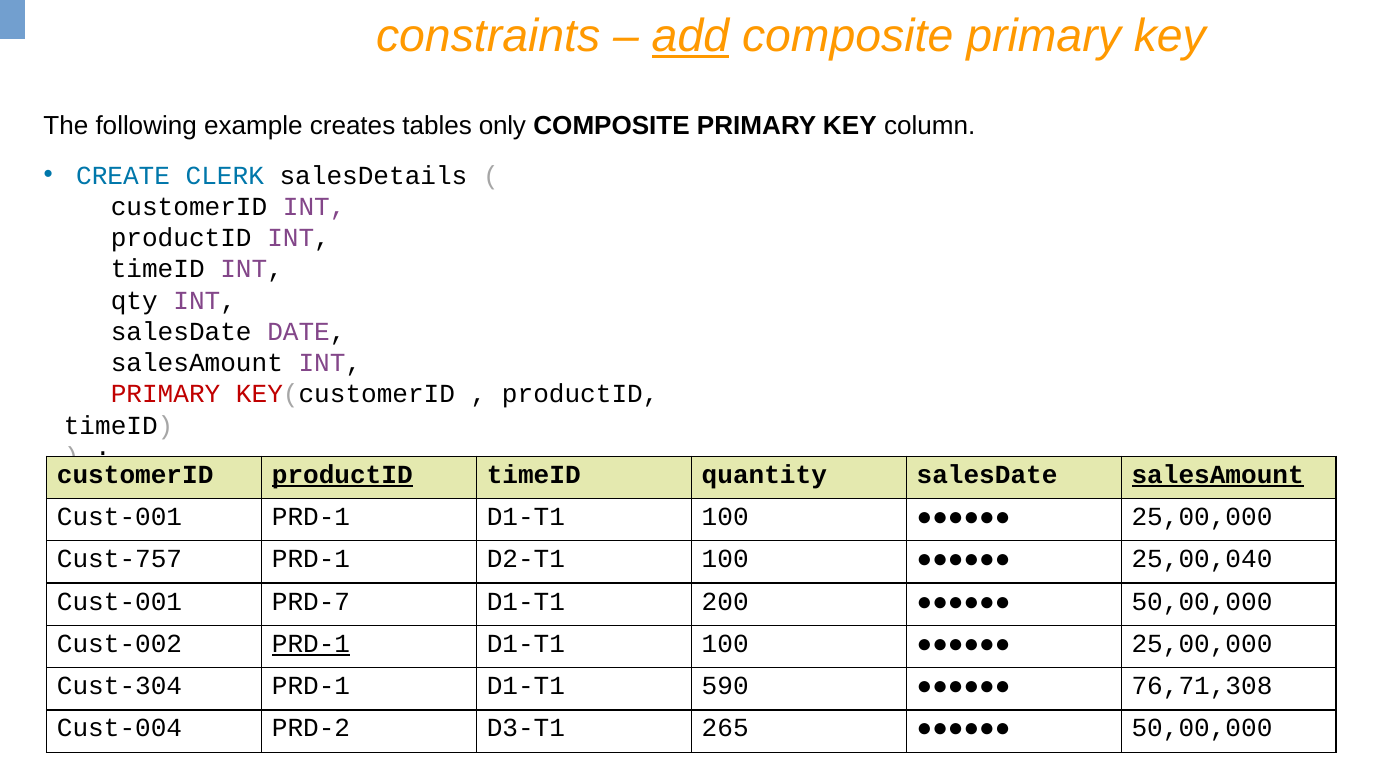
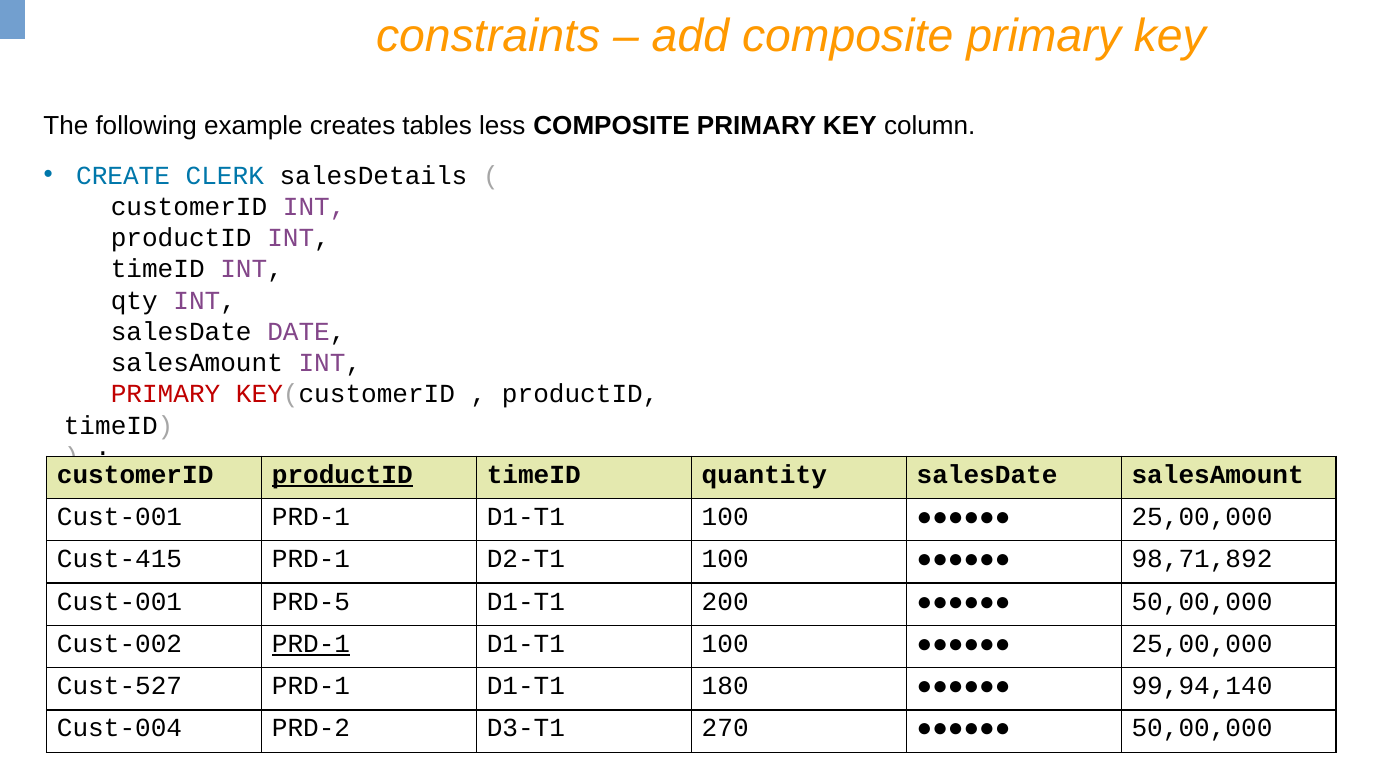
add underline: present -> none
only: only -> less
salesAmount at (1218, 475) underline: present -> none
Cust-757: Cust-757 -> Cust-415
25,00,040: 25,00,040 -> 98,71,892
PRD-7: PRD-7 -> PRD-5
Cust-304: Cust-304 -> Cust-527
590: 590 -> 180
76,71,308: 76,71,308 -> 99,94,140
265: 265 -> 270
